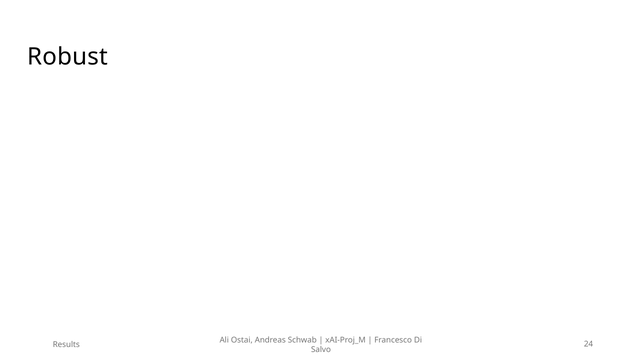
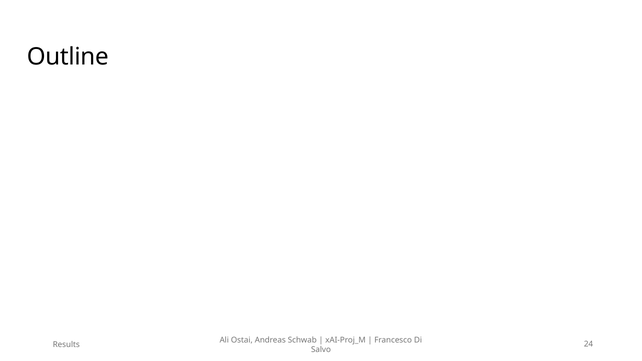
Robust: Robust -> Outline
